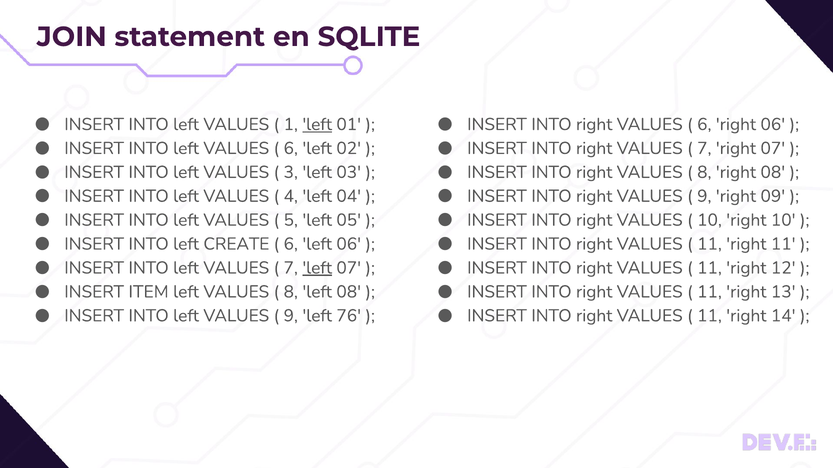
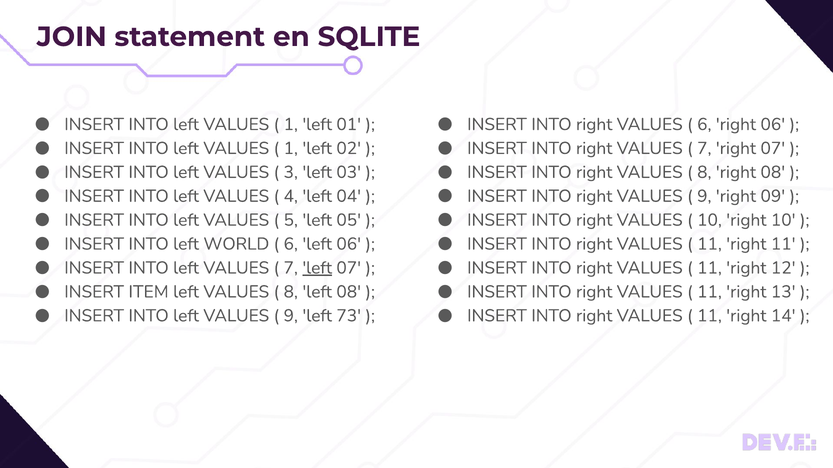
left at (317, 125) underline: present -> none
6 at (291, 148): 6 -> 1
CREATE: CREATE -> WORLD
76: 76 -> 73
